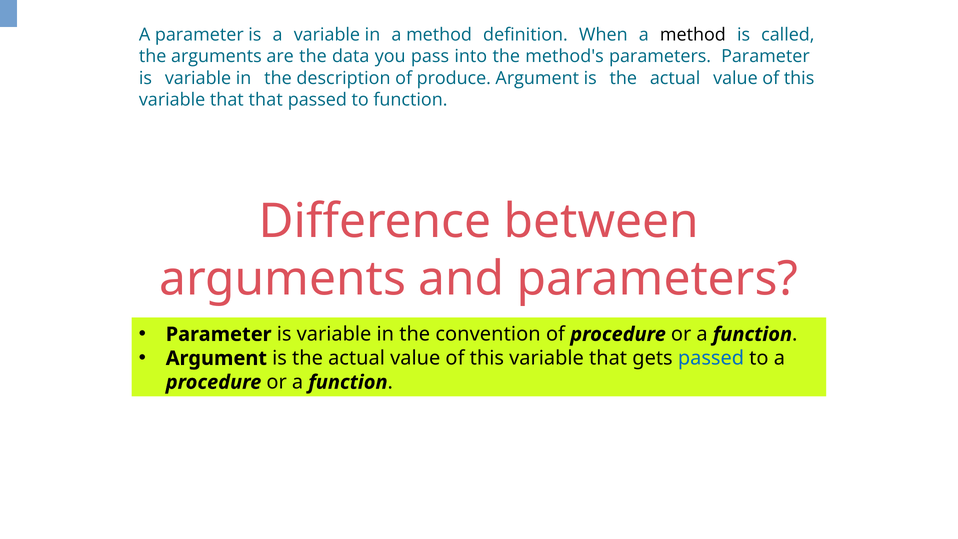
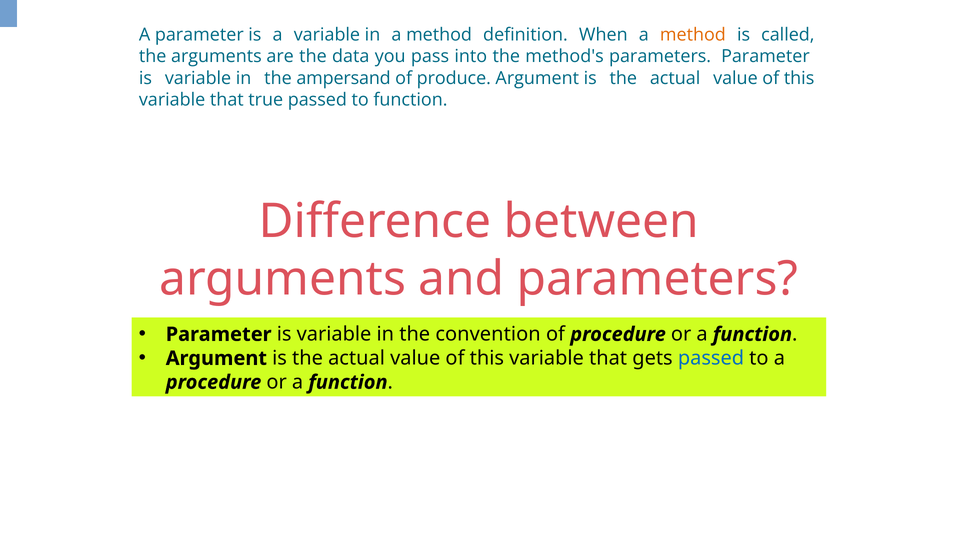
method at (693, 35) colour: black -> orange
description: description -> ampersand
that that: that -> true
